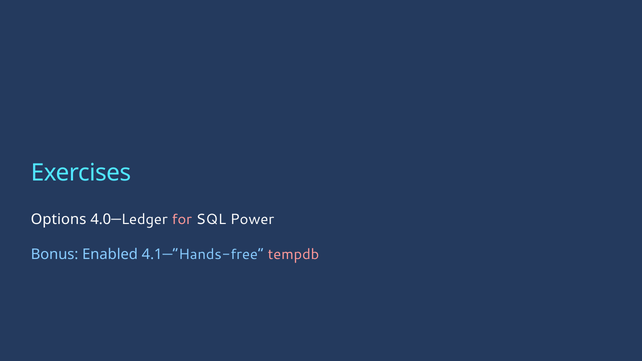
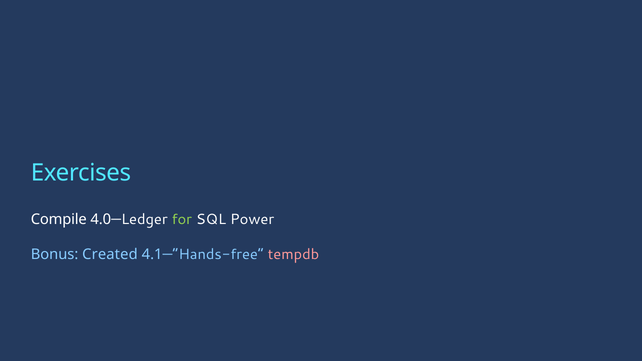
Options: Options -> Compile
for colour: pink -> light green
Enabled: Enabled -> Created
